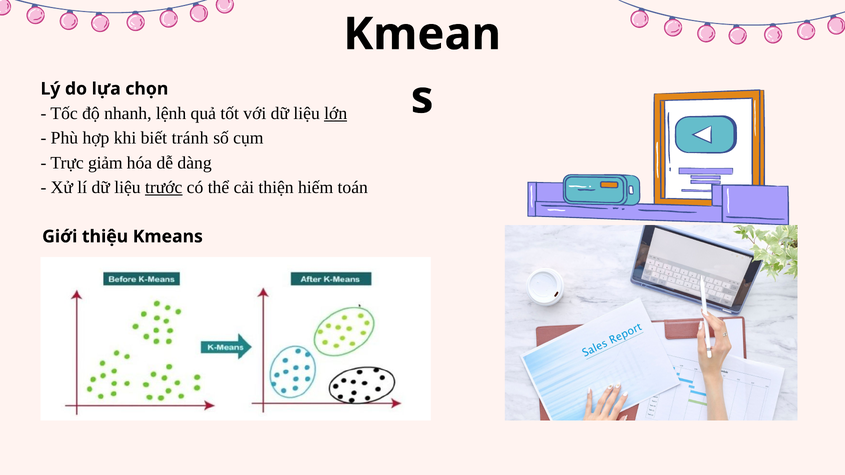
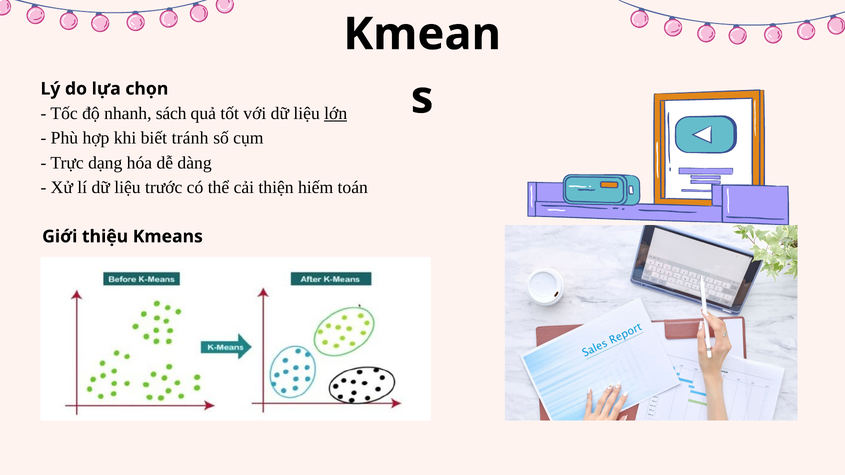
lệnh: lệnh -> sách
giảm: giảm -> dạng
trước underline: present -> none
